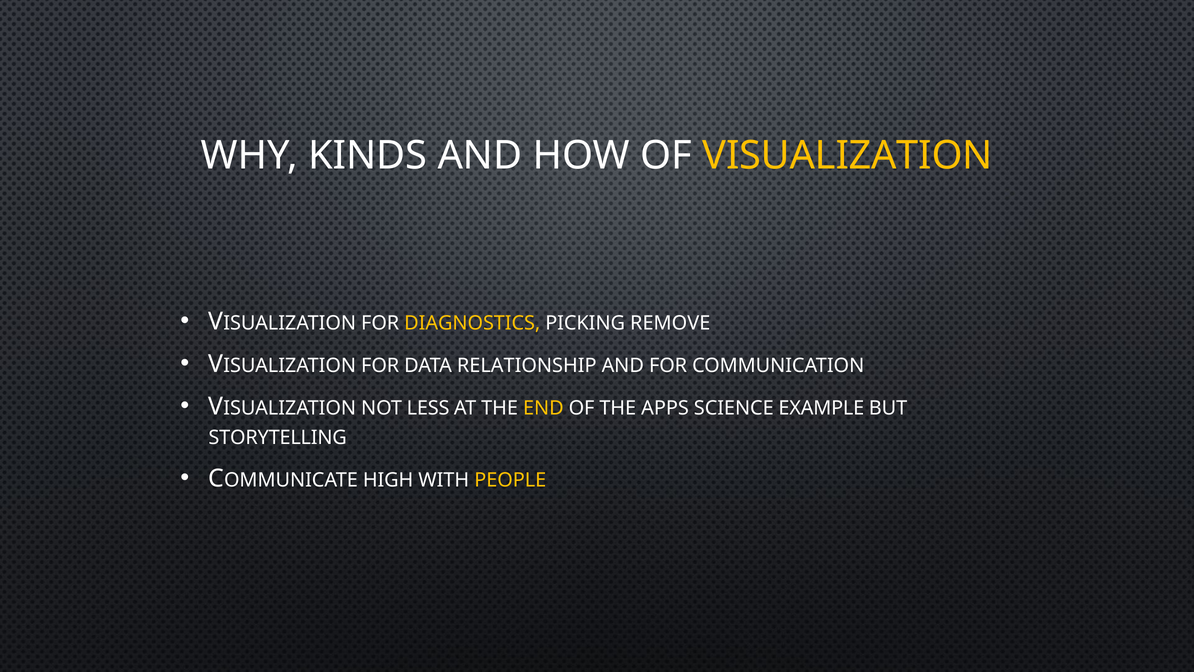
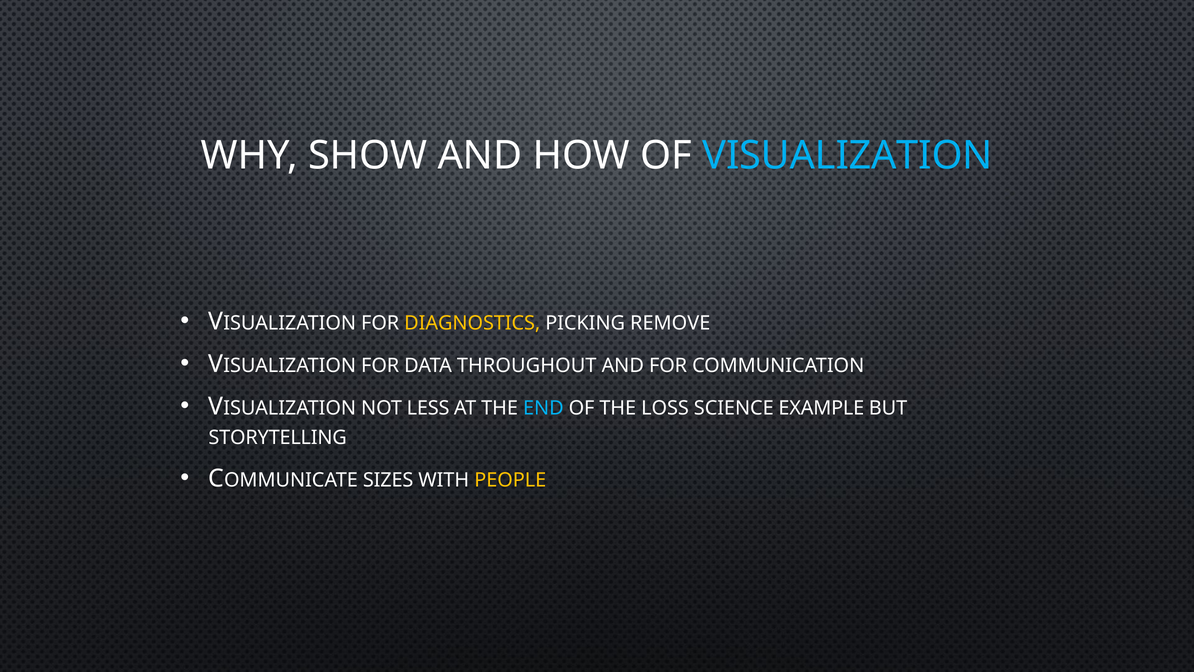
KINDS: KINDS -> SHOW
VISUALIZATION colour: yellow -> light blue
RELATIONSHIP: RELATIONSHIP -> THROUGHOUT
END colour: yellow -> light blue
APPS: APPS -> LOSS
HIGH: HIGH -> SIZES
